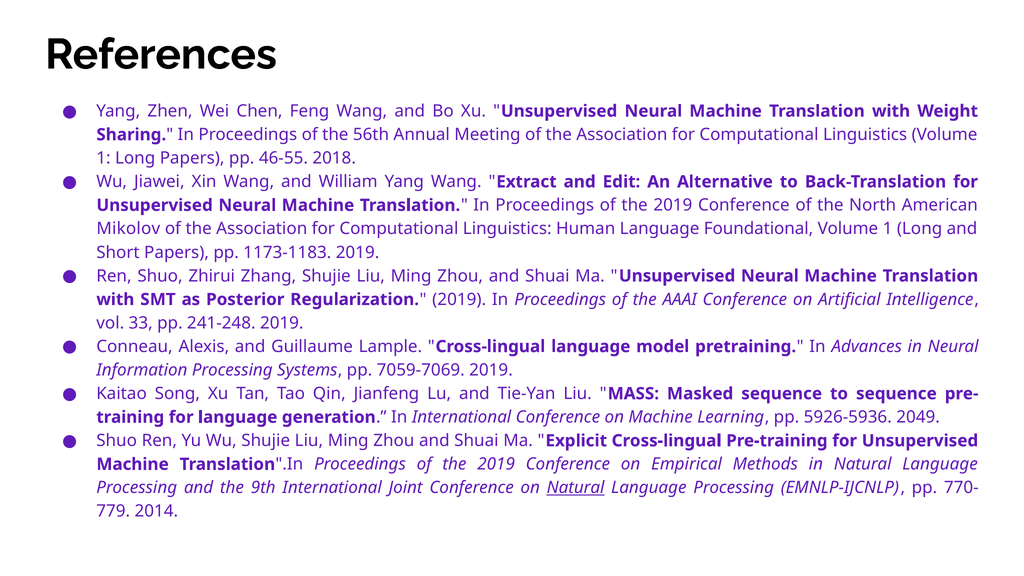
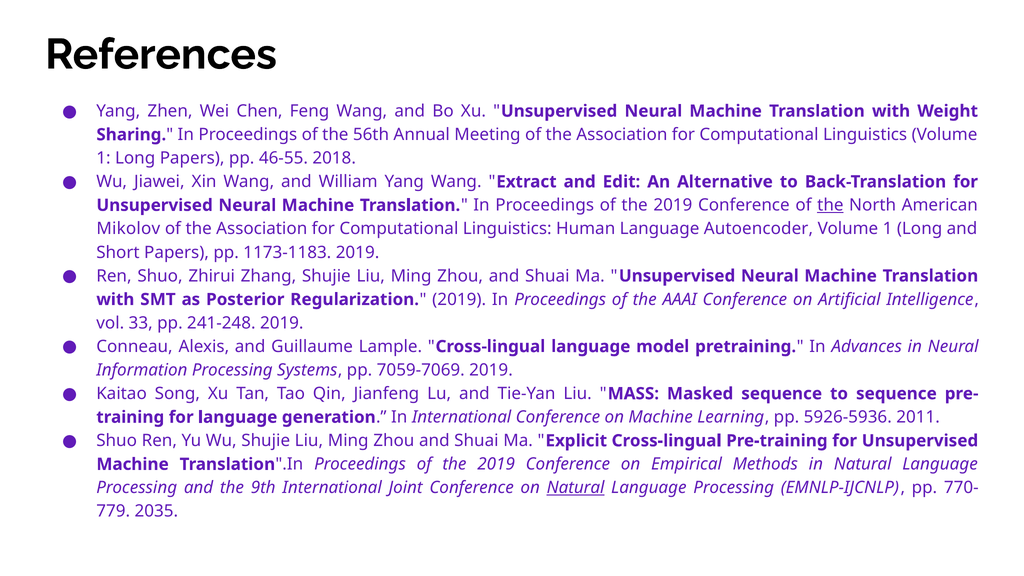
the at (830, 205) underline: none -> present
Foundational: Foundational -> Autoencoder
2049: 2049 -> 2011
2014: 2014 -> 2035
